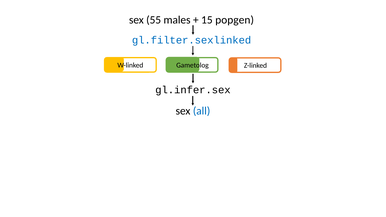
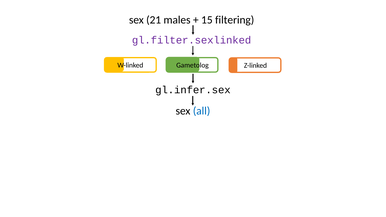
55: 55 -> 21
popgen: popgen -> filtering
gl.filter.sexlinked colour: blue -> purple
